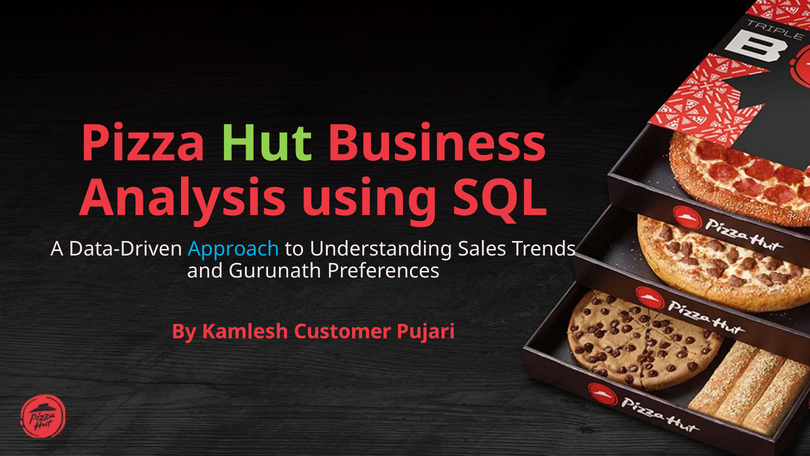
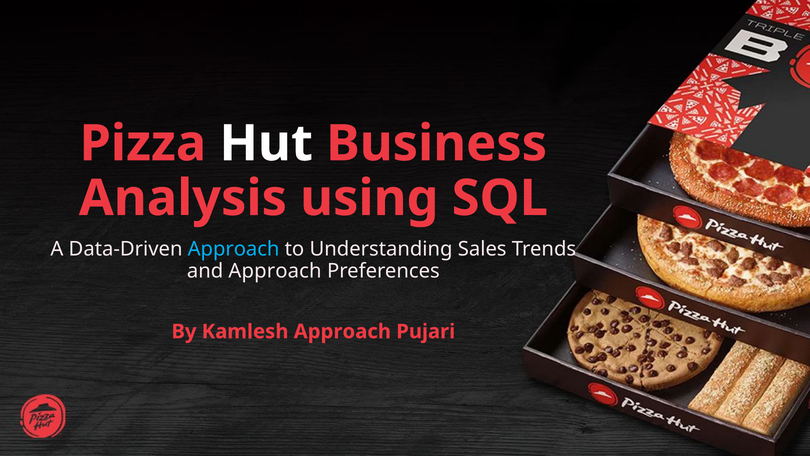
Hut colour: light green -> white
and Gurunath: Gurunath -> Approach
Kamlesh Customer: Customer -> Approach
